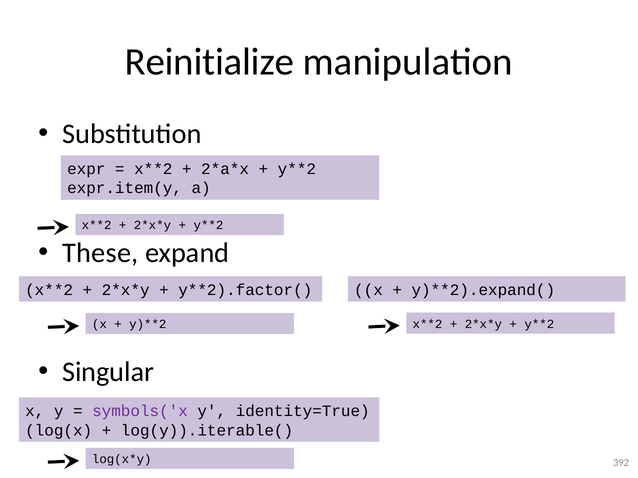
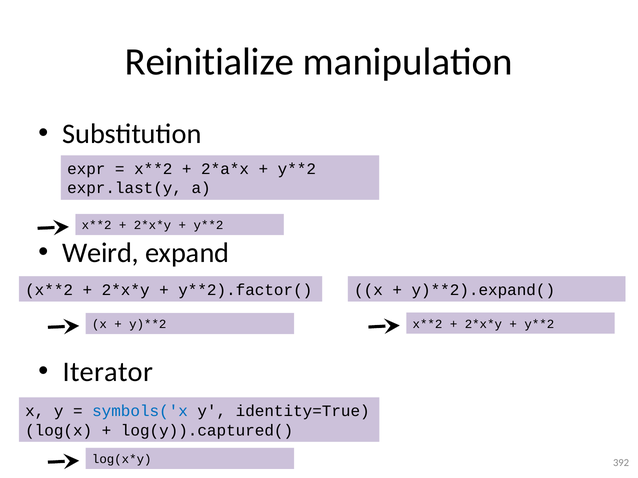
expr.item(y: expr.item(y -> expr.last(y
These: These -> Weird
Singular: Singular -> Iterator
symbols('x colour: purple -> blue
log(y)).iterable(: log(y)).iterable( -> log(y)).captured(
